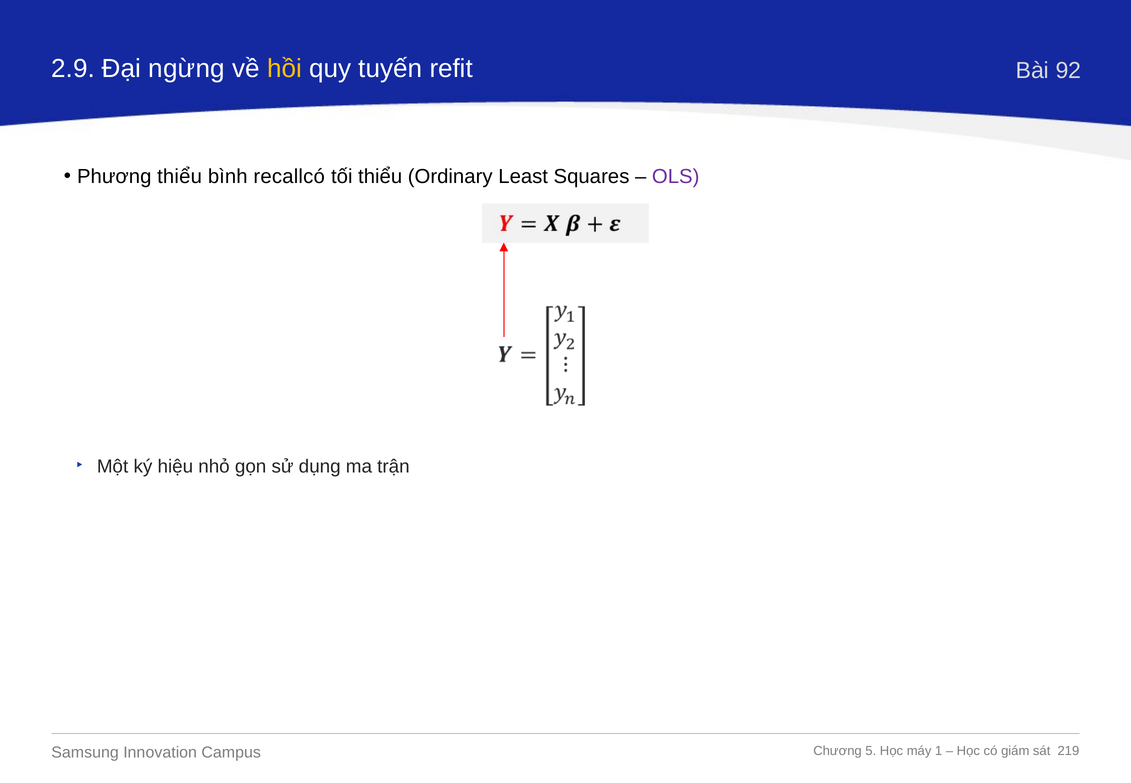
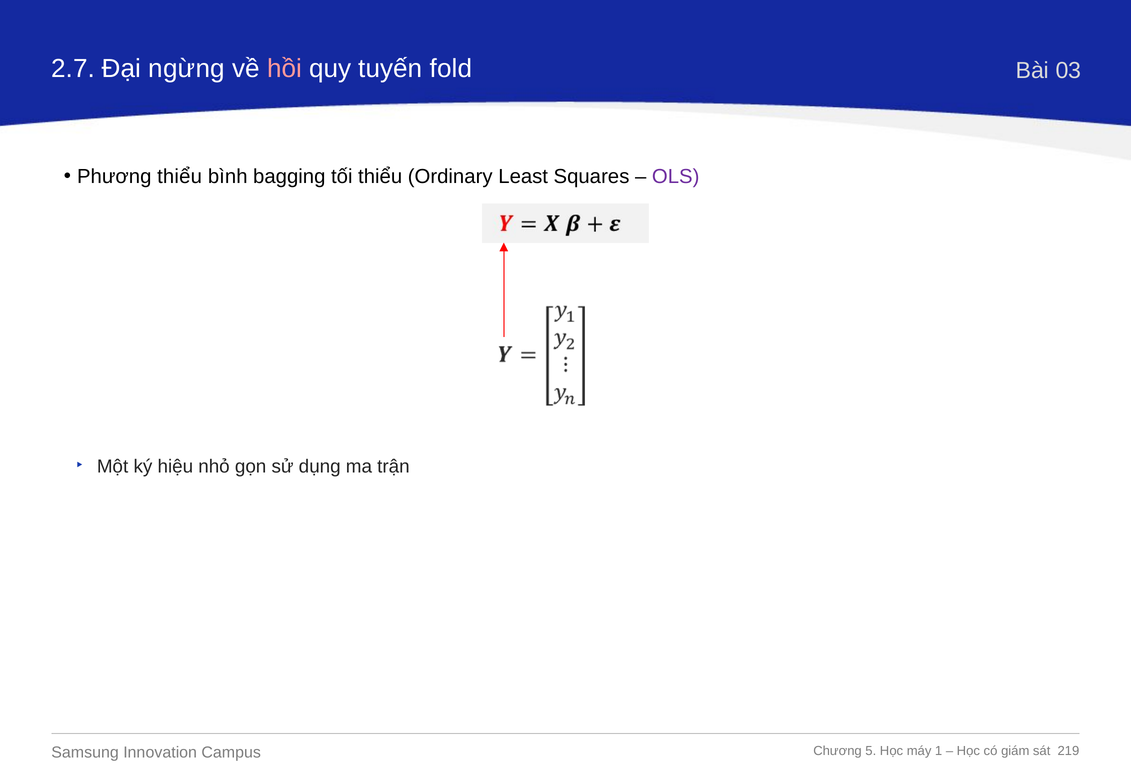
2.9: 2.9 -> 2.7
hồi colour: yellow -> pink
refit: refit -> fold
92: 92 -> 03
recallcó: recallcó -> bagging
